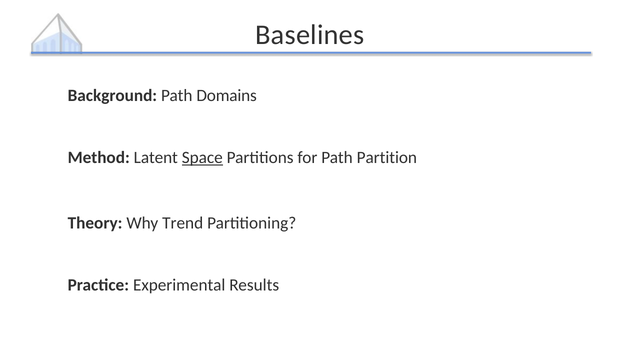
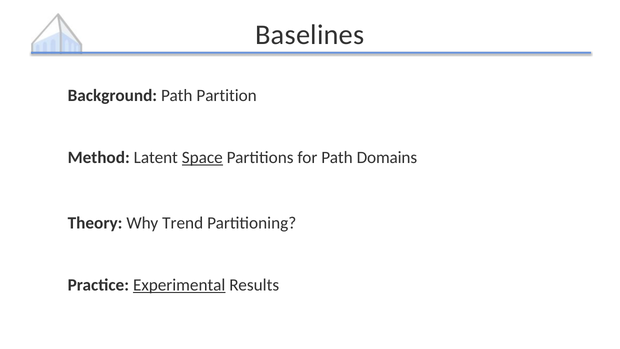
Domains: Domains -> Partition
Partition: Partition -> Domains
Experimental underline: none -> present
